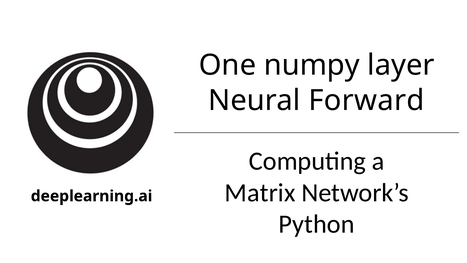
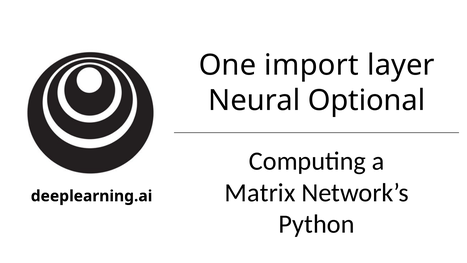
numpy: numpy -> import
Forward: Forward -> Optional
